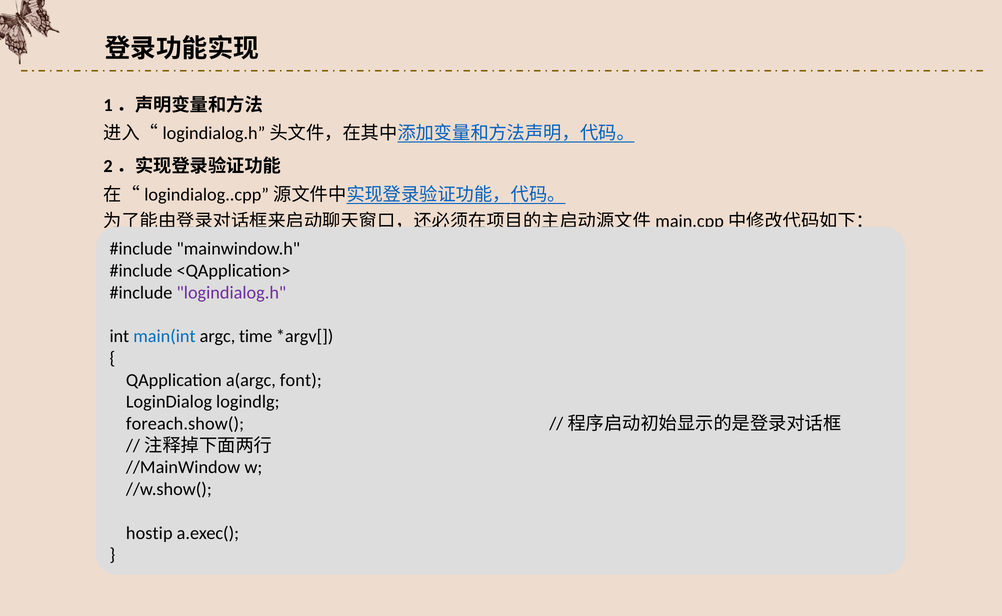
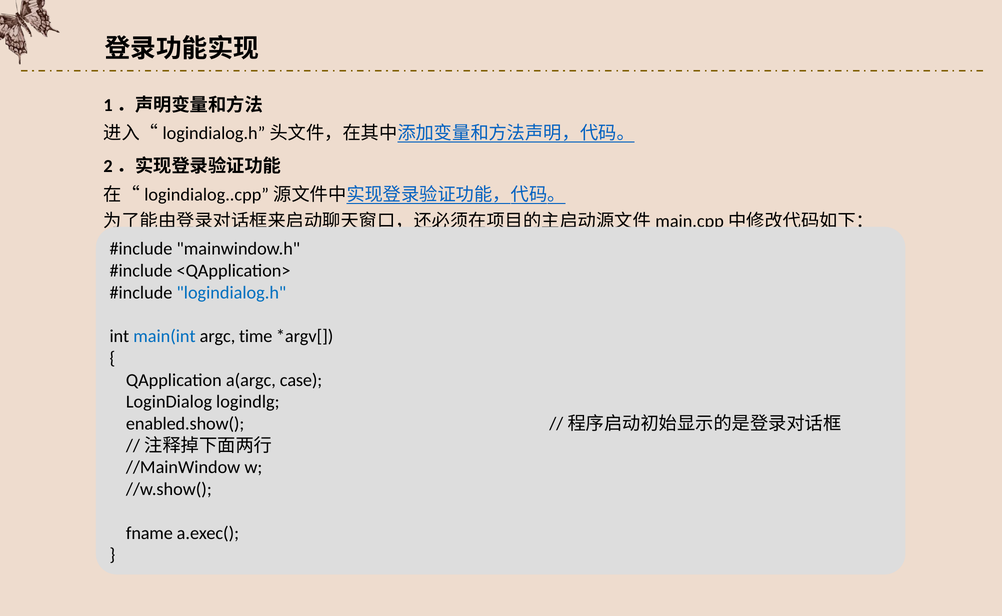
logindialog.h colour: purple -> blue
font: font -> case
foreach.show(: foreach.show( -> enabled.show(
hostip: hostip -> fname
